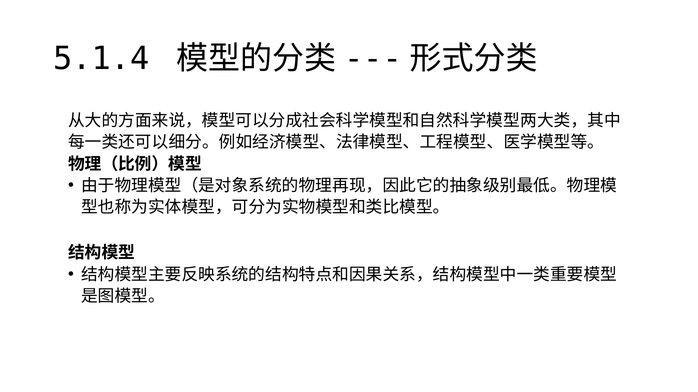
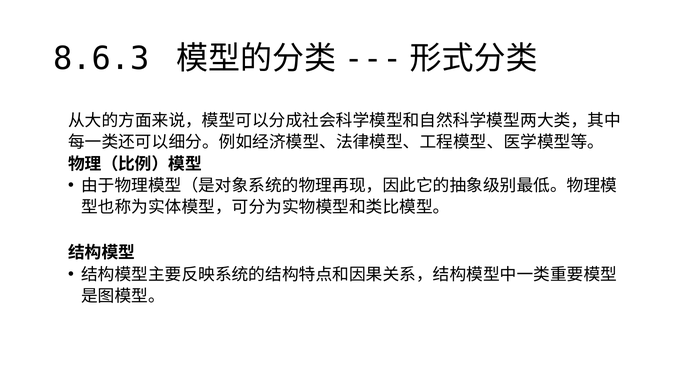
5.1.4: 5.1.4 -> 8.6.3
